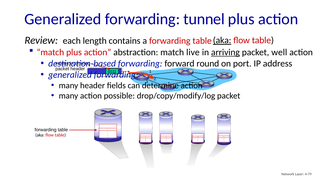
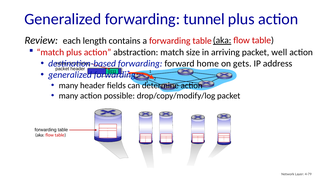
live: live -> size
arriving at (225, 52) underline: present -> none
round: round -> home
port: port -> gets
